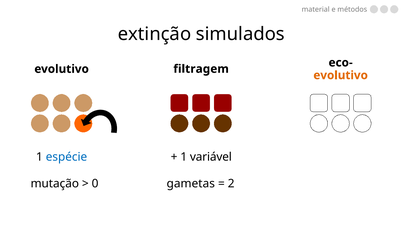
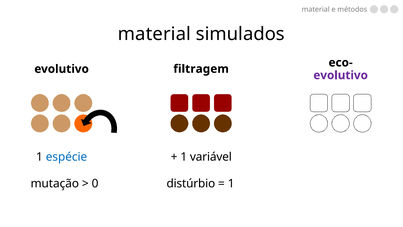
extinção at (154, 34): extinção -> material
evolutivo at (341, 75) colour: orange -> purple
gametas: gametas -> distúrbio
2 at (231, 183): 2 -> 1
